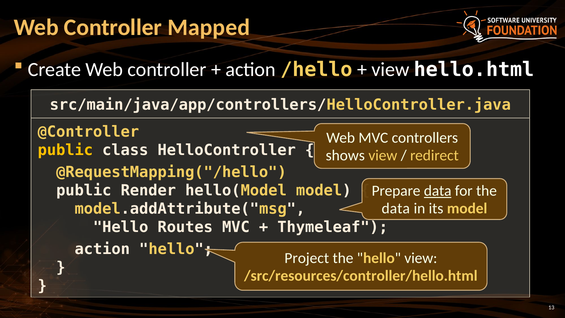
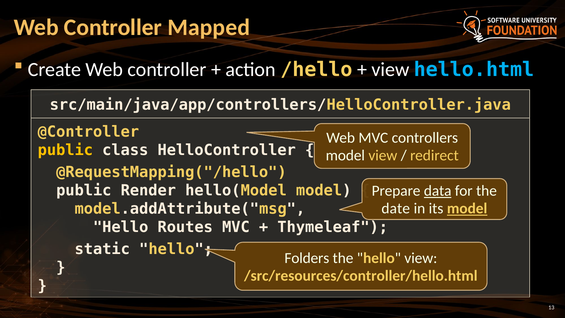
hello.html colour: white -> light blue
shows at (345, 155): shows -> model
data at (396, 209): data -> date
model at (467, 209) underline: none -> present
action at (102, 249): action -> static
Project: Project -> Folders
